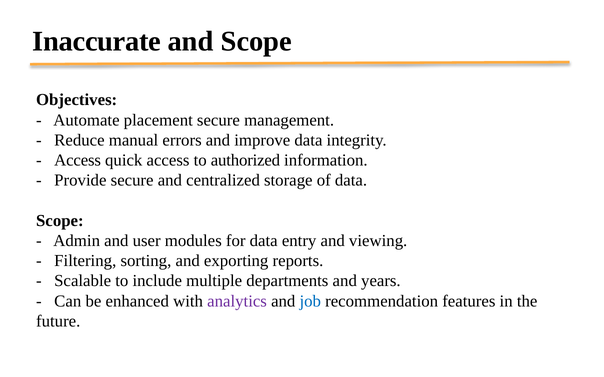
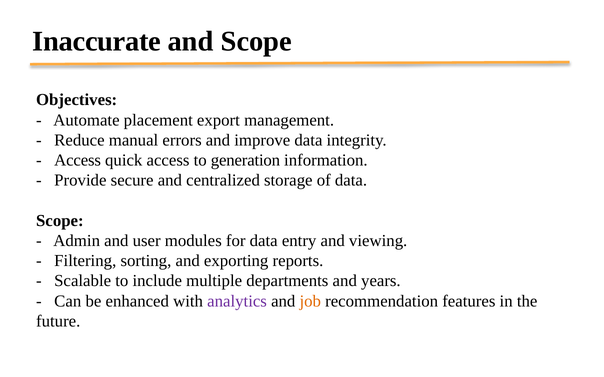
placement secure: secure -> export
authorized: authorized -> generation
job colour: blue -> orange
